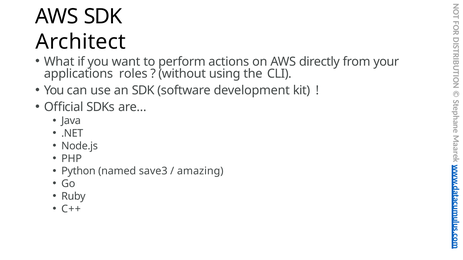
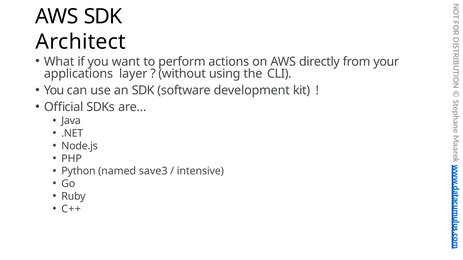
roles: roles -> layer
amazing: amazing -> intensive
